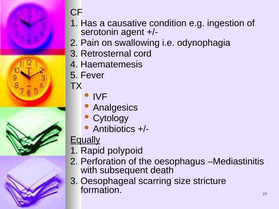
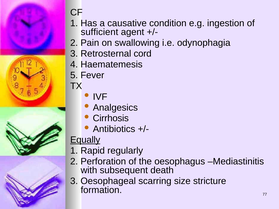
serotonin: serotonin -> sufficient
Cytology: Cytology -> Cirrhosis
polypoid: polypoid -> regularly
